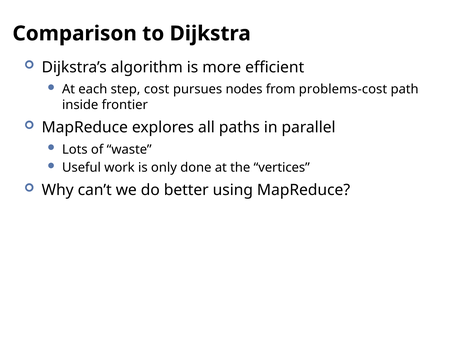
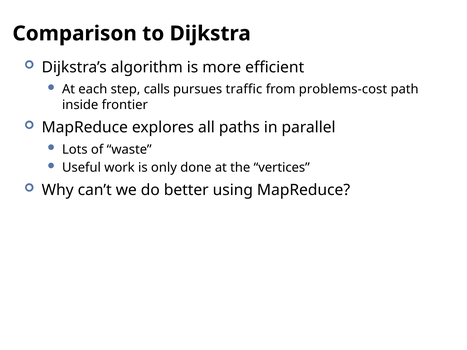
cost: cost -> calls
nodes: nodes -> traffic
